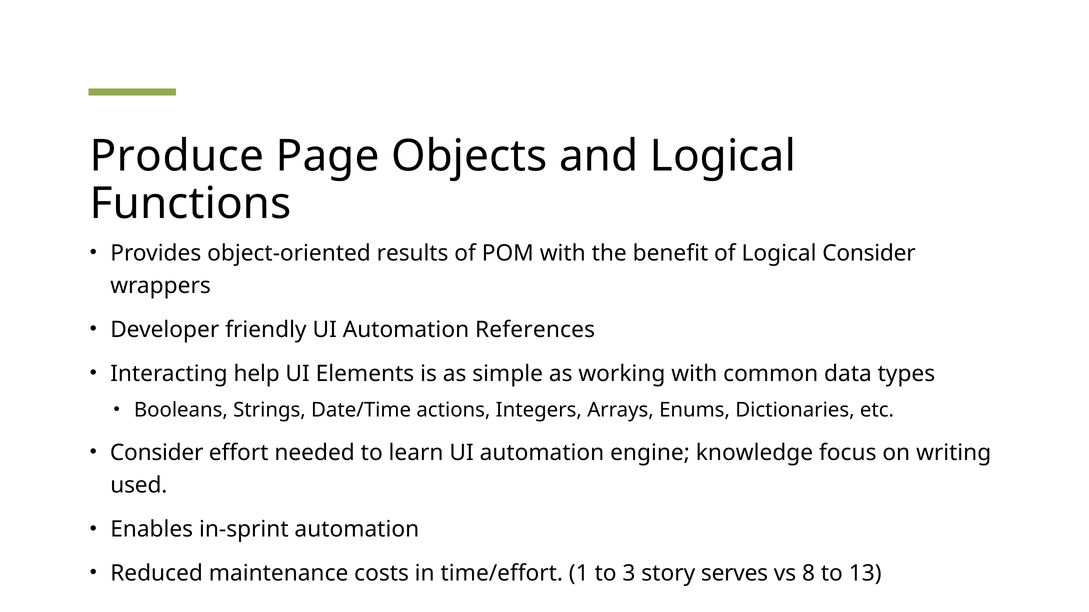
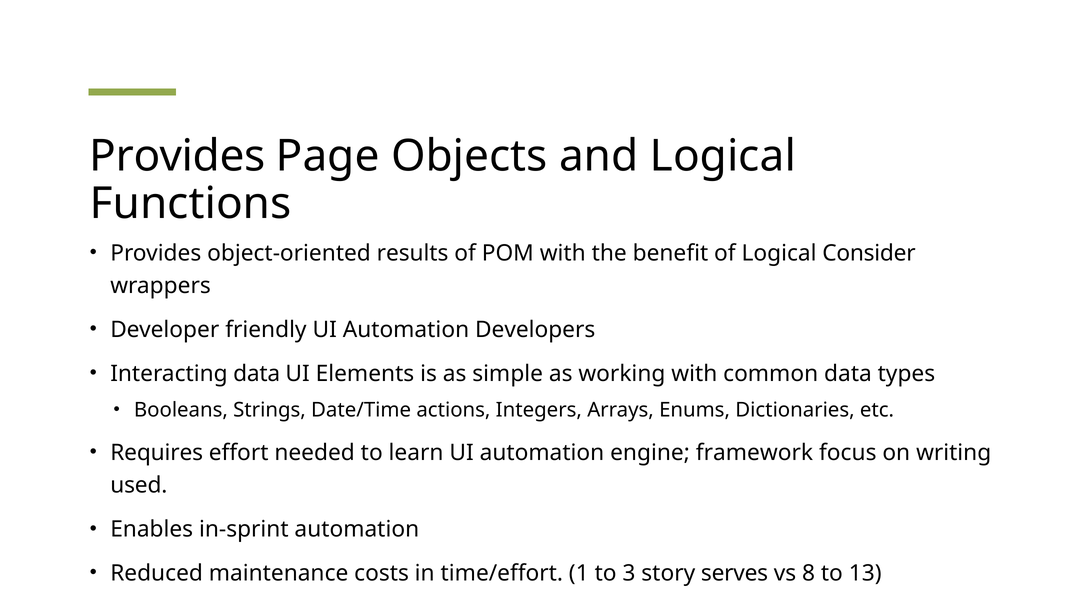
Produce at (177, 156): Produce -> Provides
References: References -> Developers
Interacting help: help -> data
Consider at (157, 453): Consider -> Requires
knowledge: knowledge -> framework
